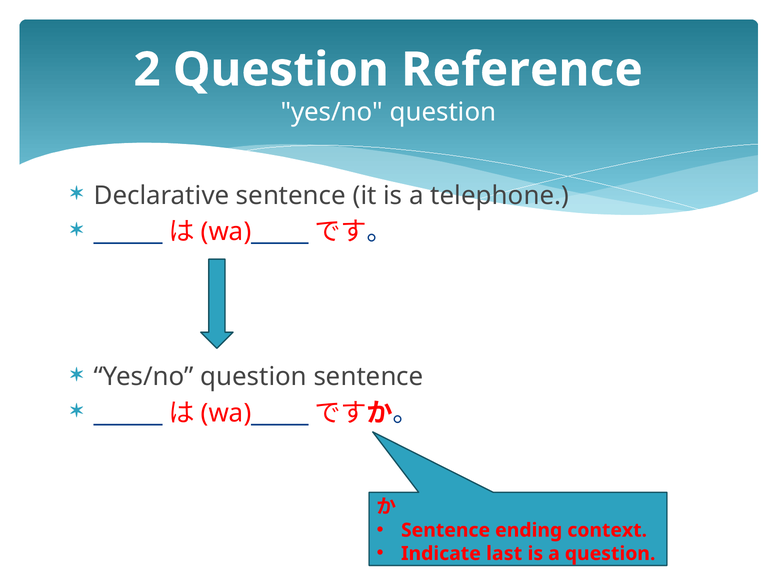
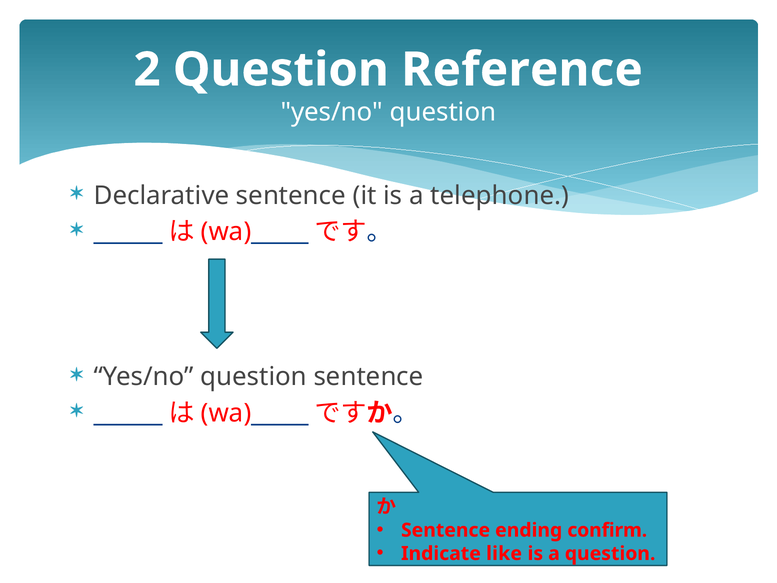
context: context -> confirm
last: last -> like
